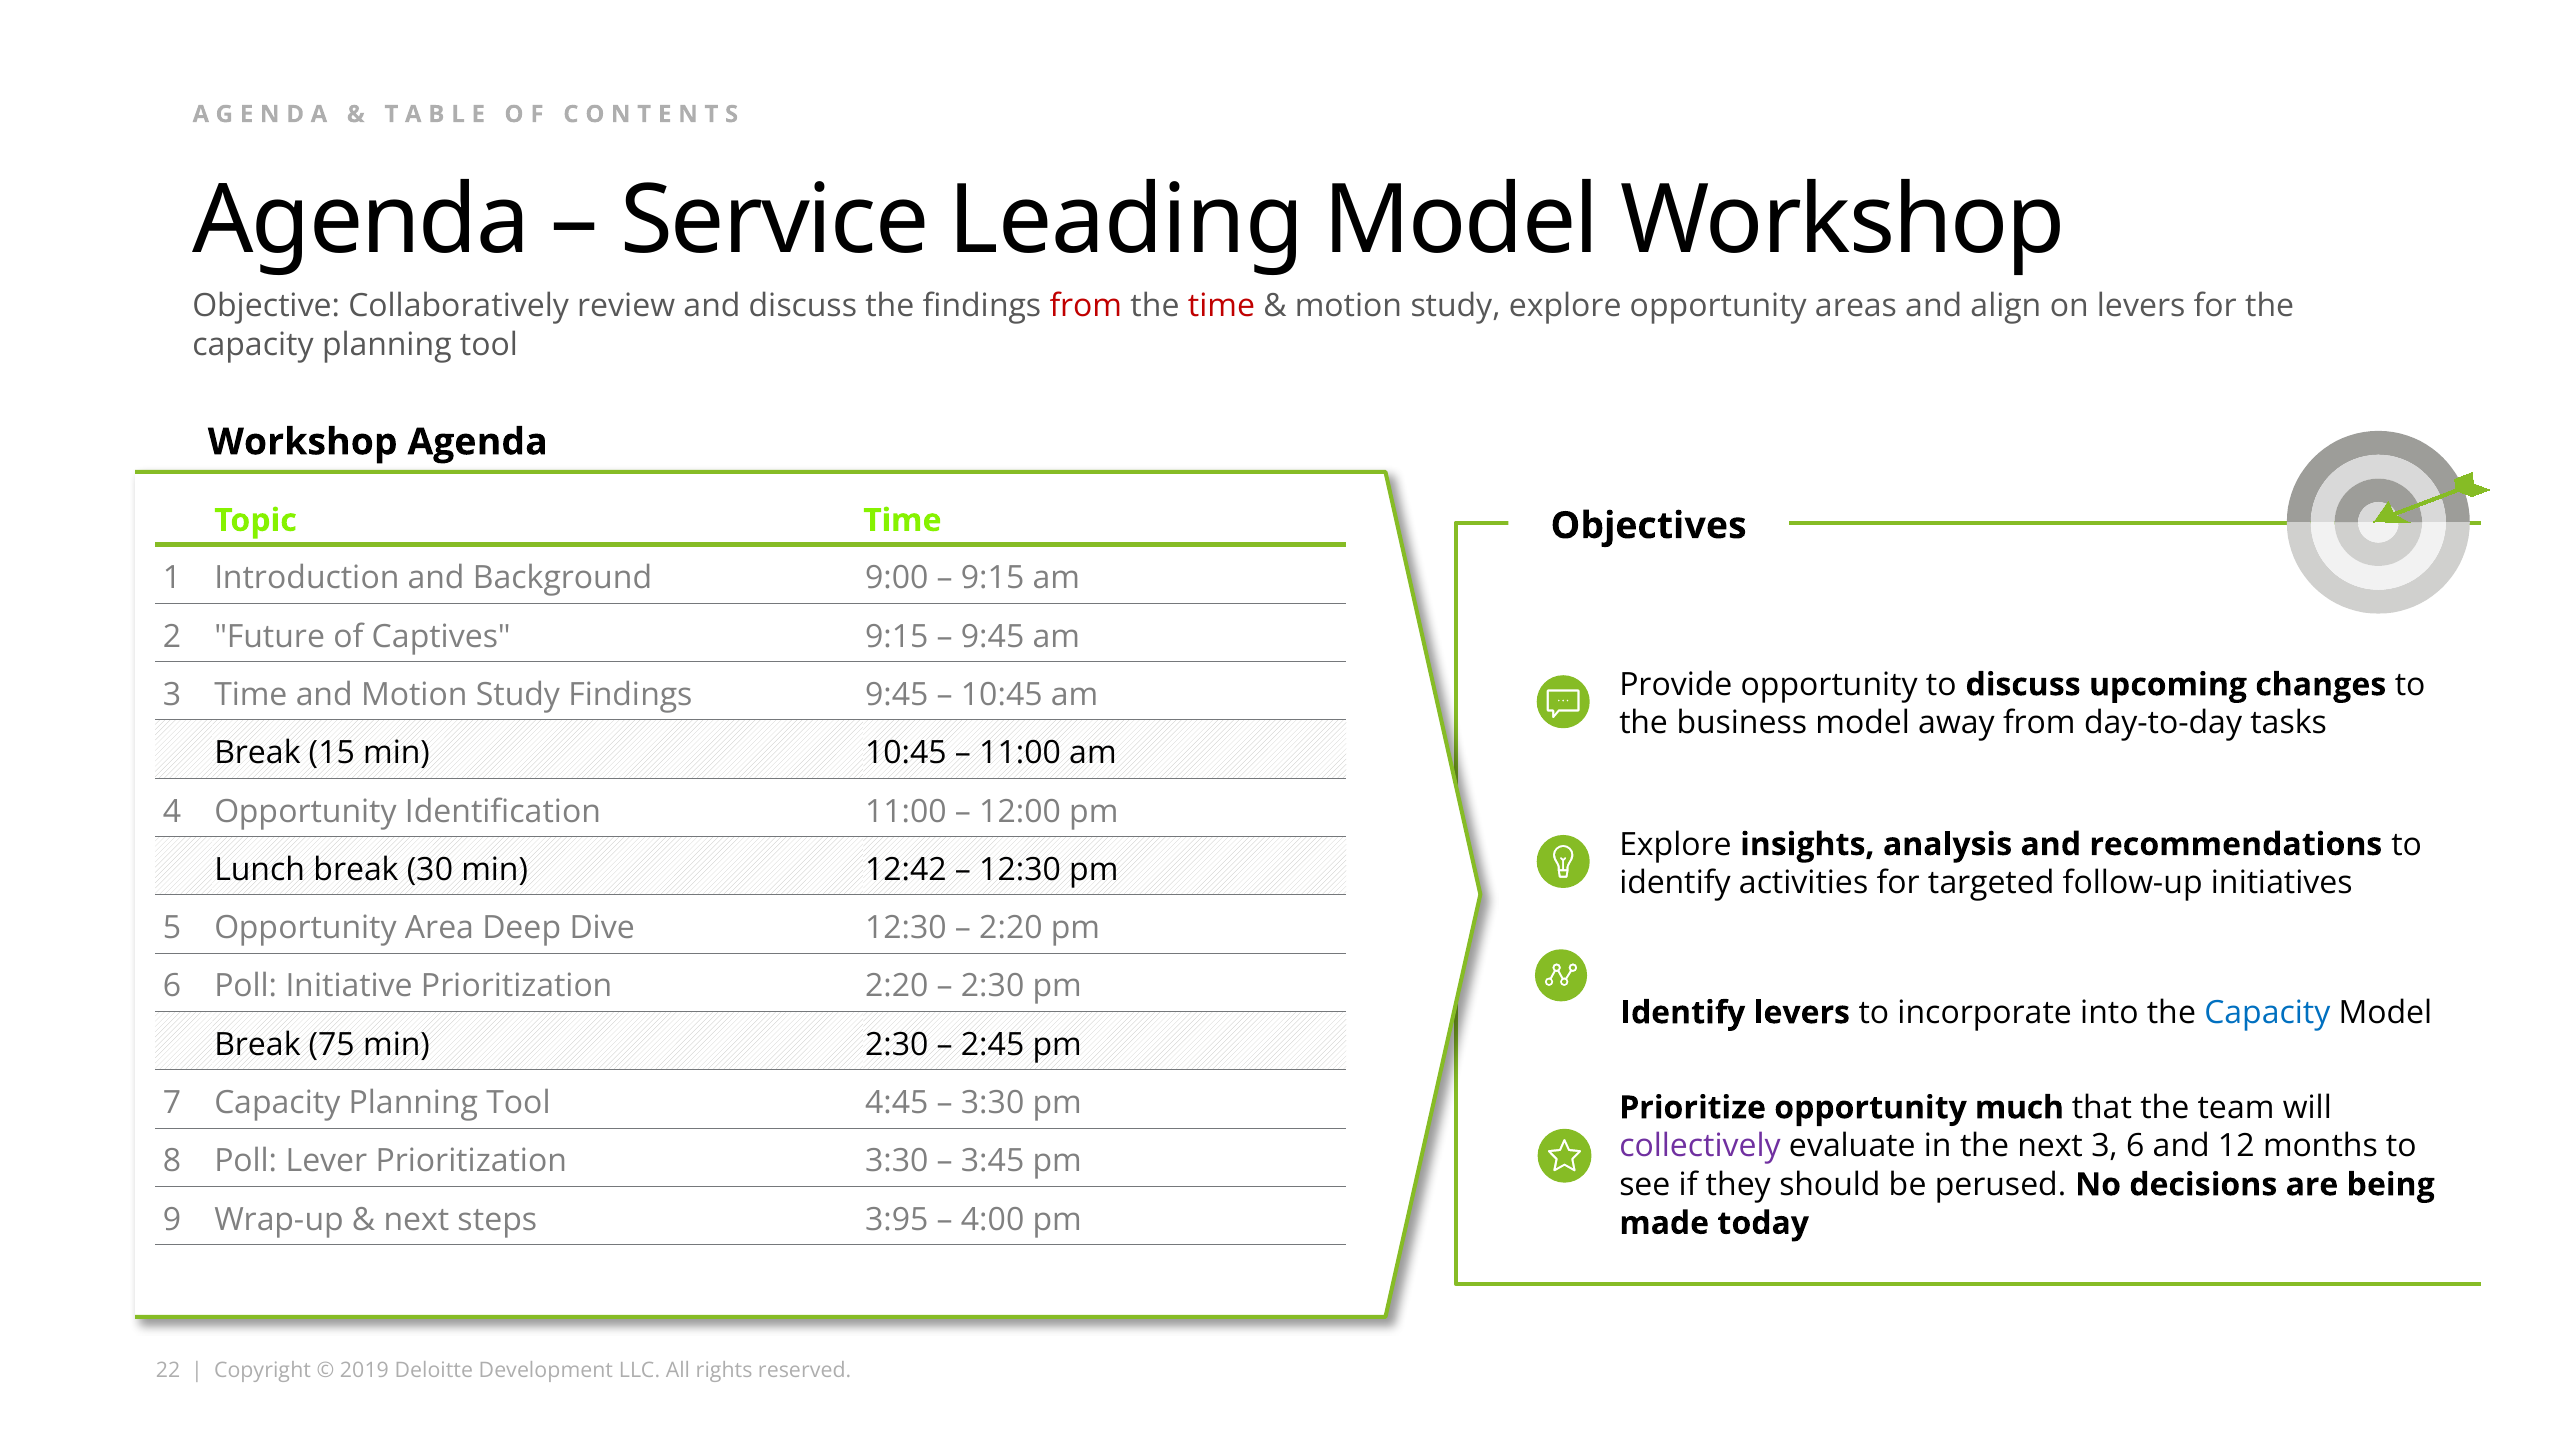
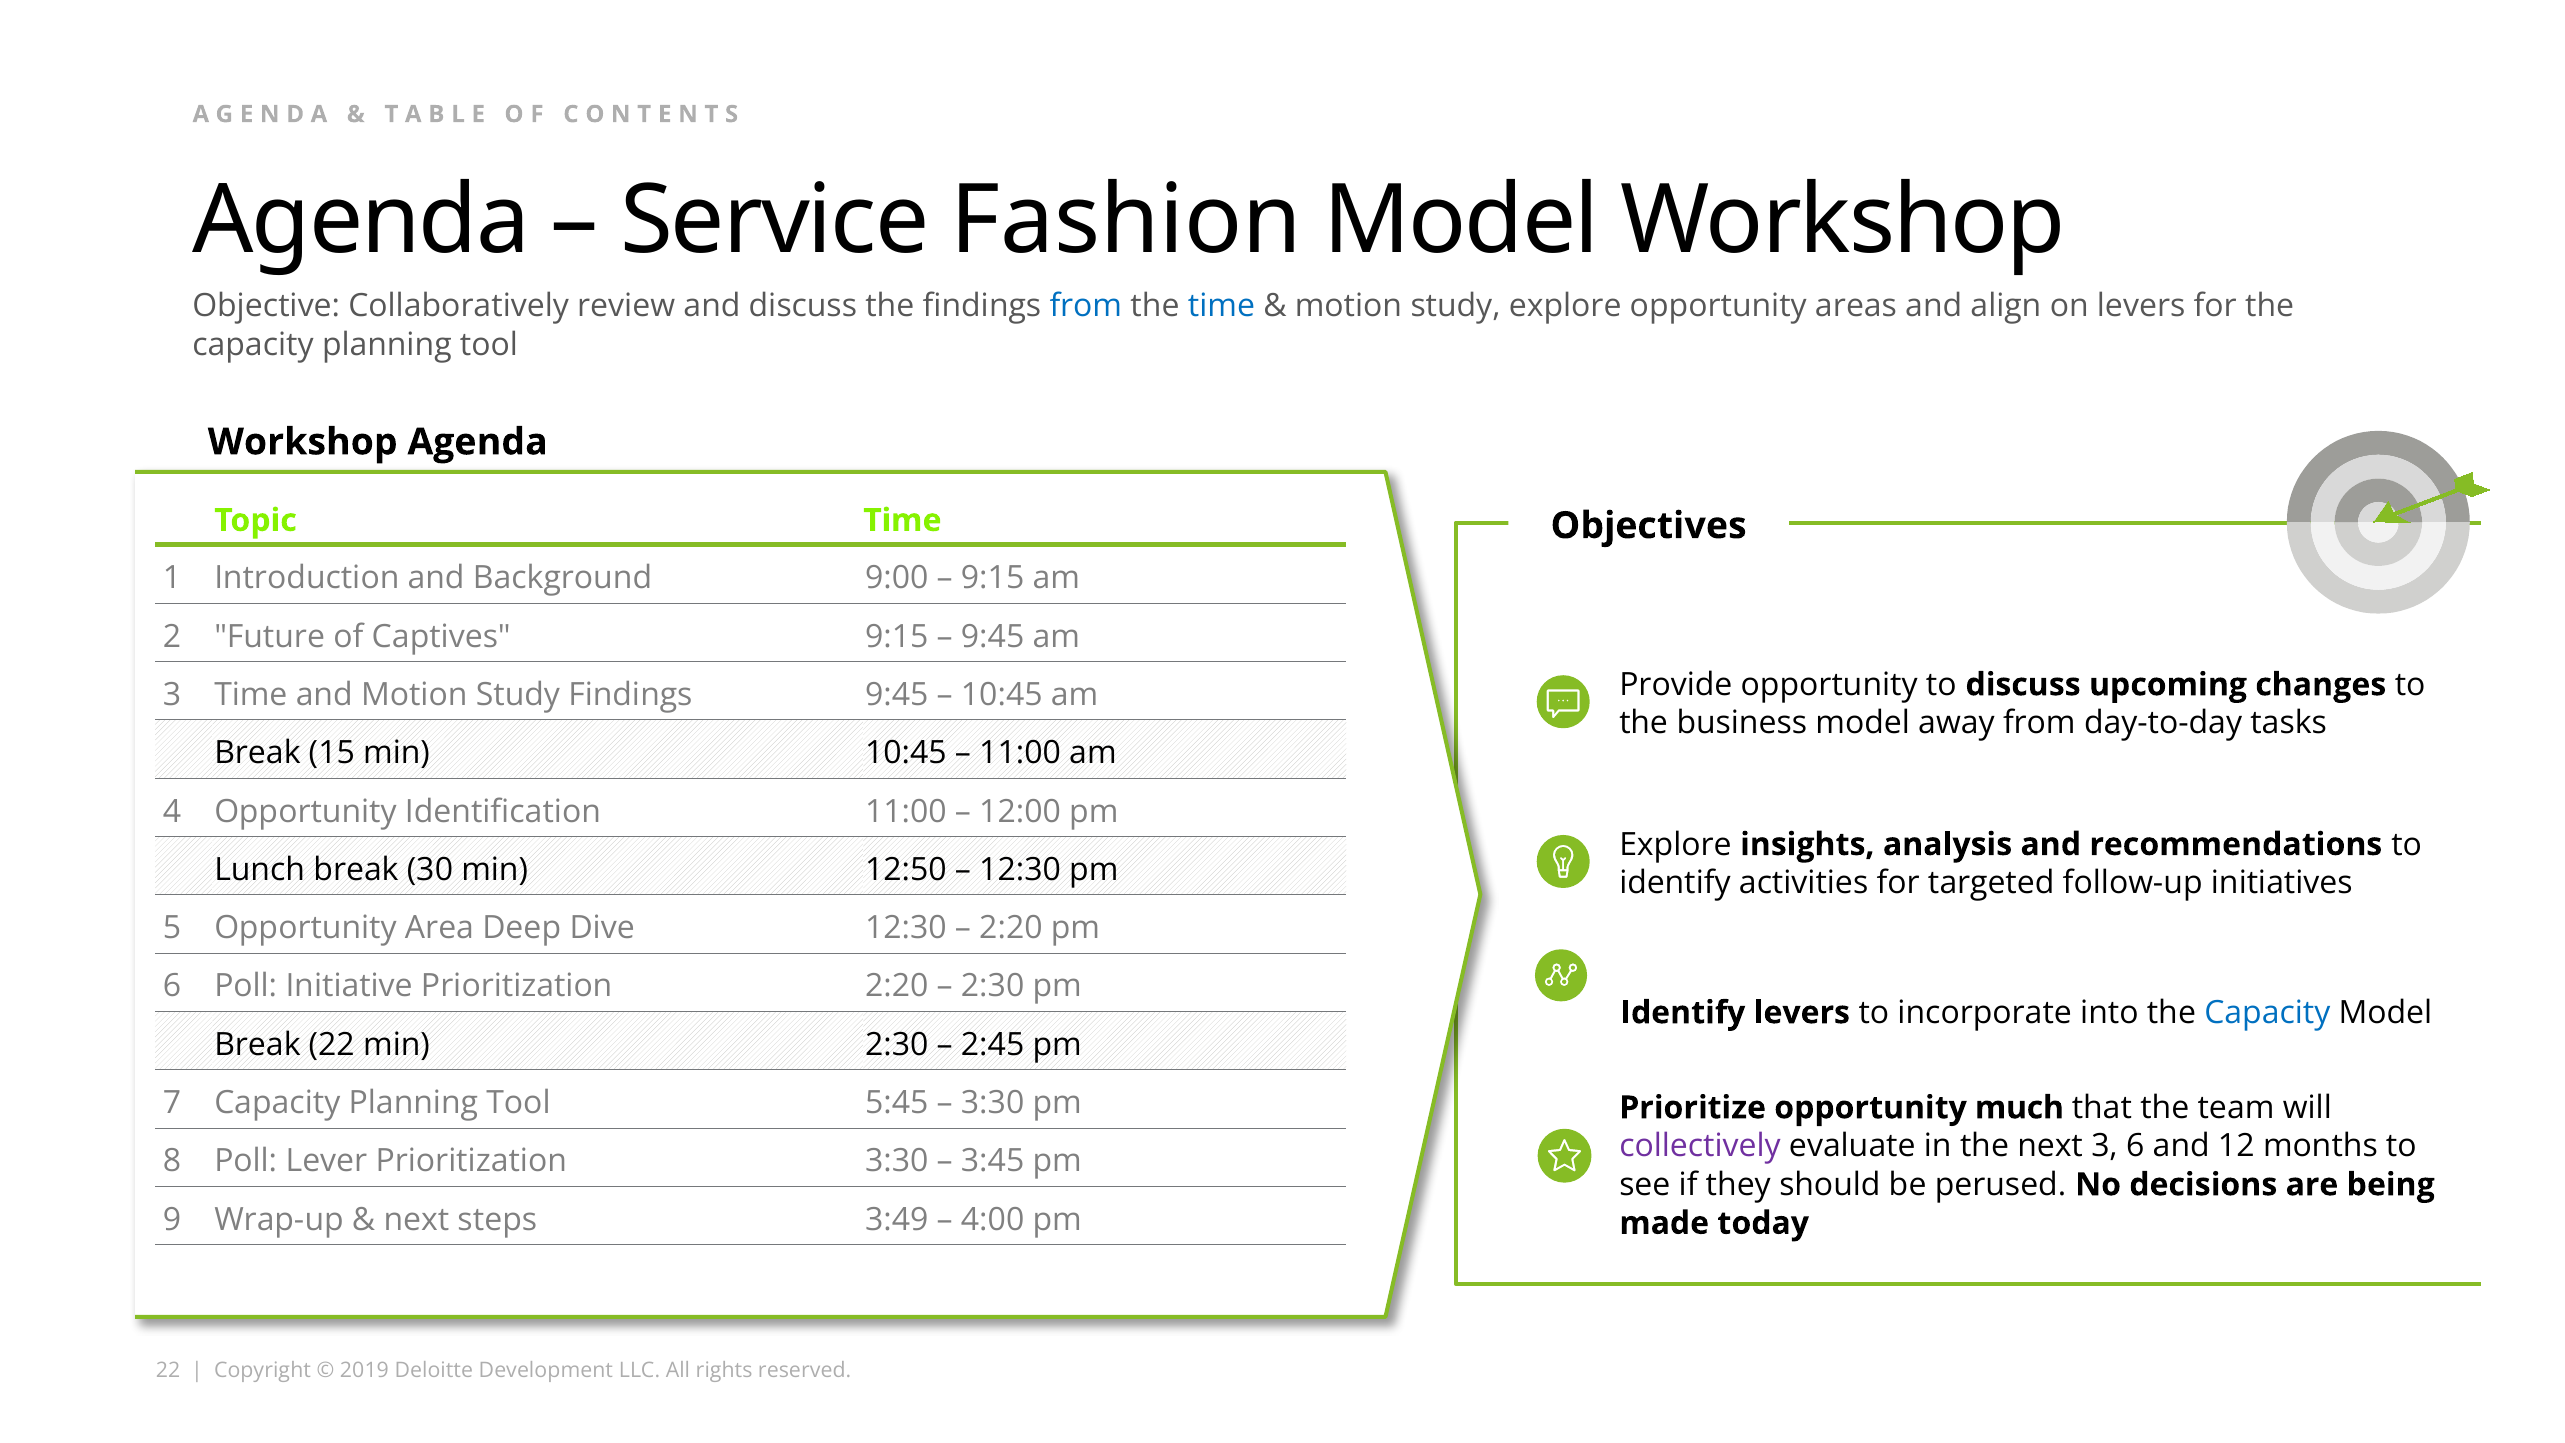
Leading: Leading -> Fashion
from at (1086, 306) colour: red -> blue
time at (1221, 306) colour: red -> blue
12:42: 12:42 -> 12:50
Break 75: 75 -> 22
4:45: 4:45 -> 5:45
3:95: 3:95 -> 3:49
